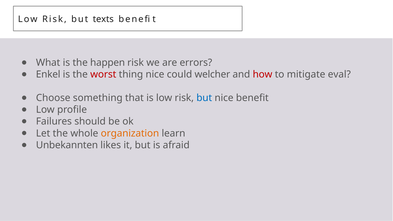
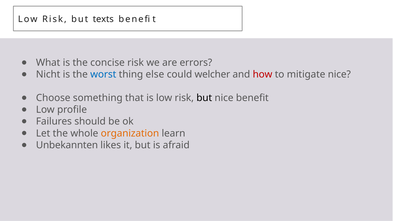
happen: happen -> concise
Enkel: Enkel -> Nicht
worst colour: red -> blue
thing nice: nice -> else
mitigate eval: eval -> nice
but at (204, 98) colour: blue -> black
